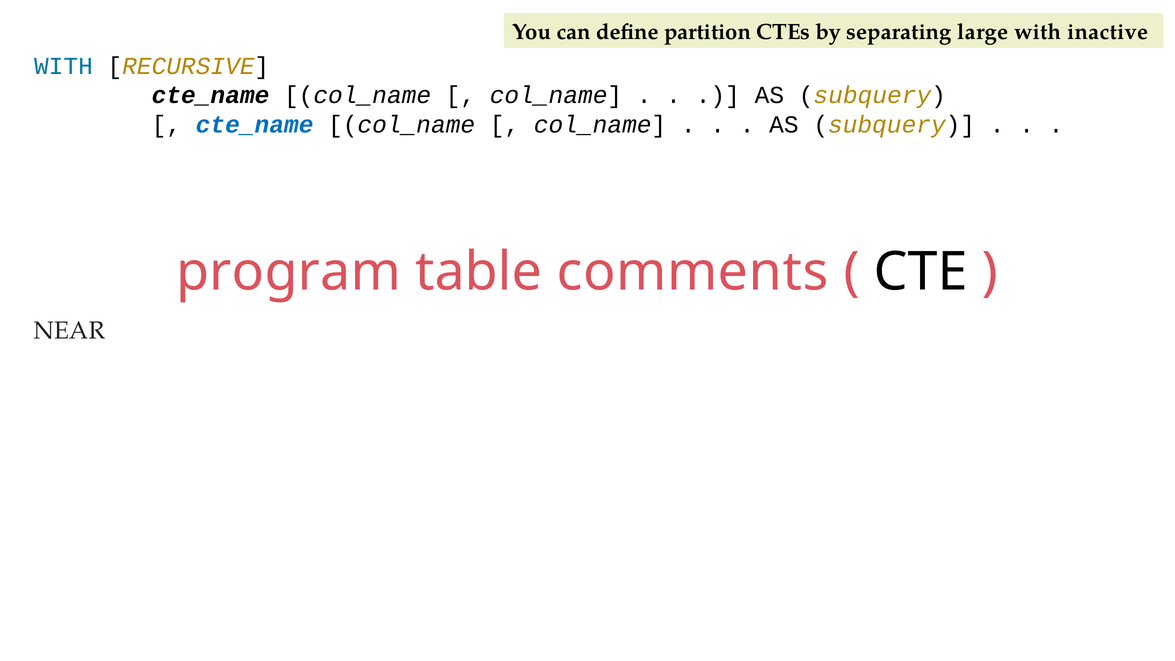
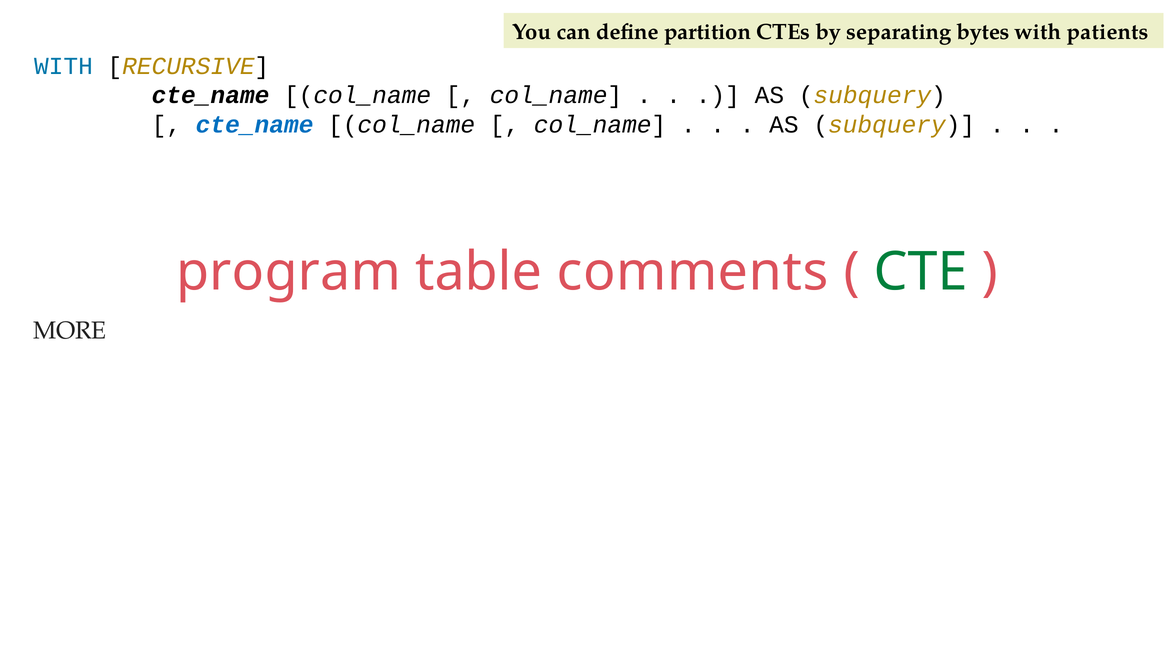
large: large -> bytes
inactive: inactive -> patients
CTE colour: black -> green
NEAR: NEAR -> MORE
